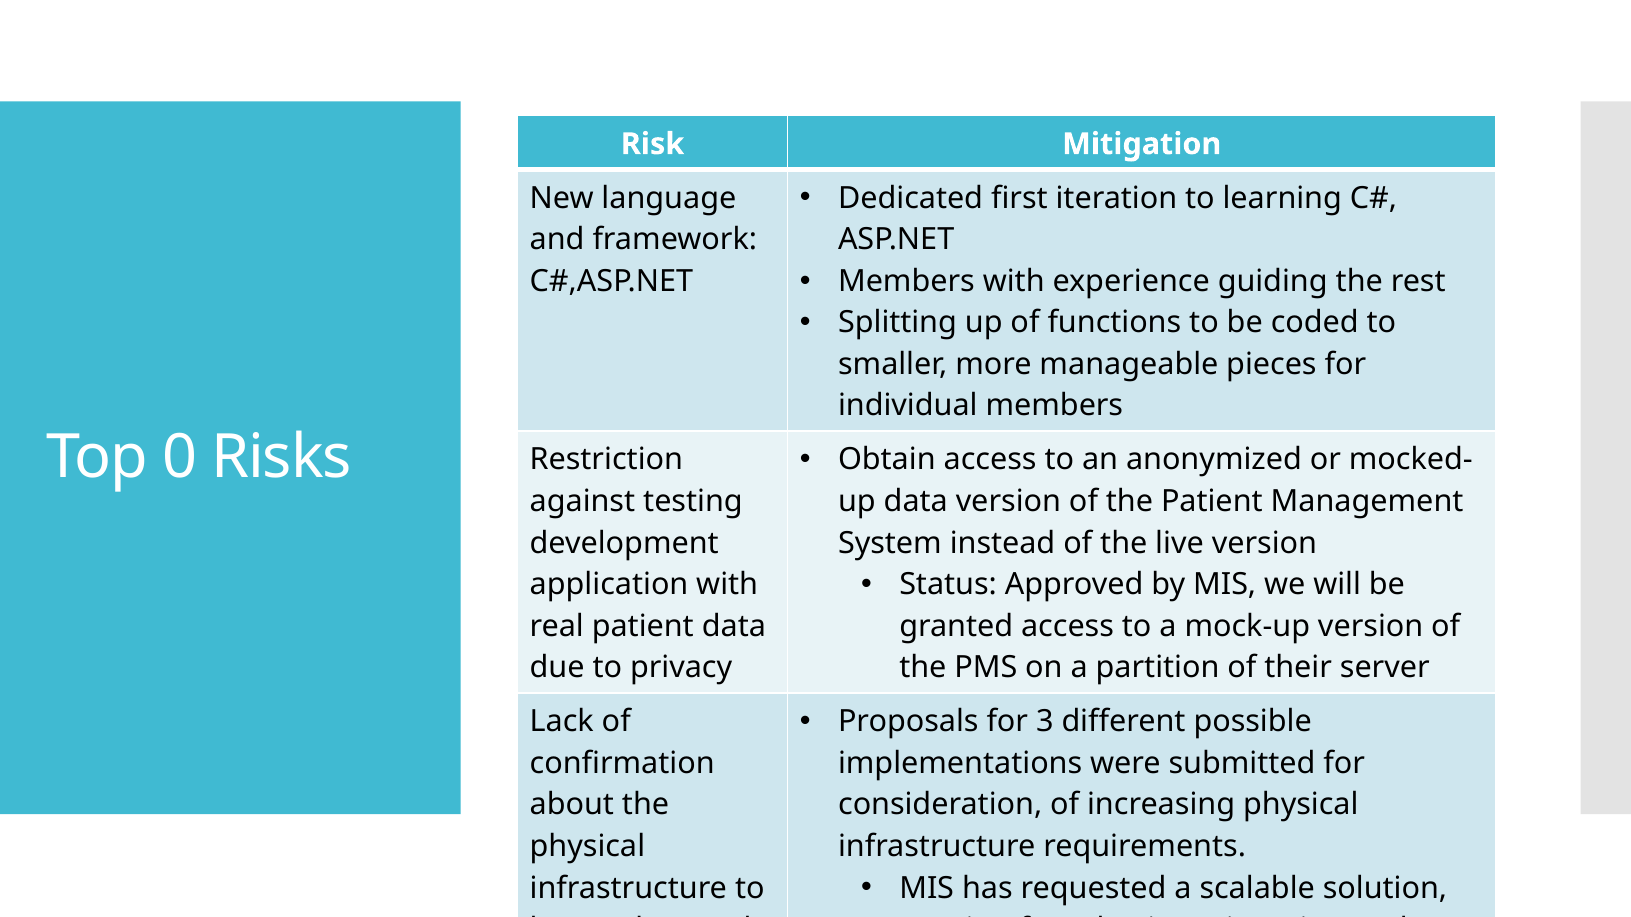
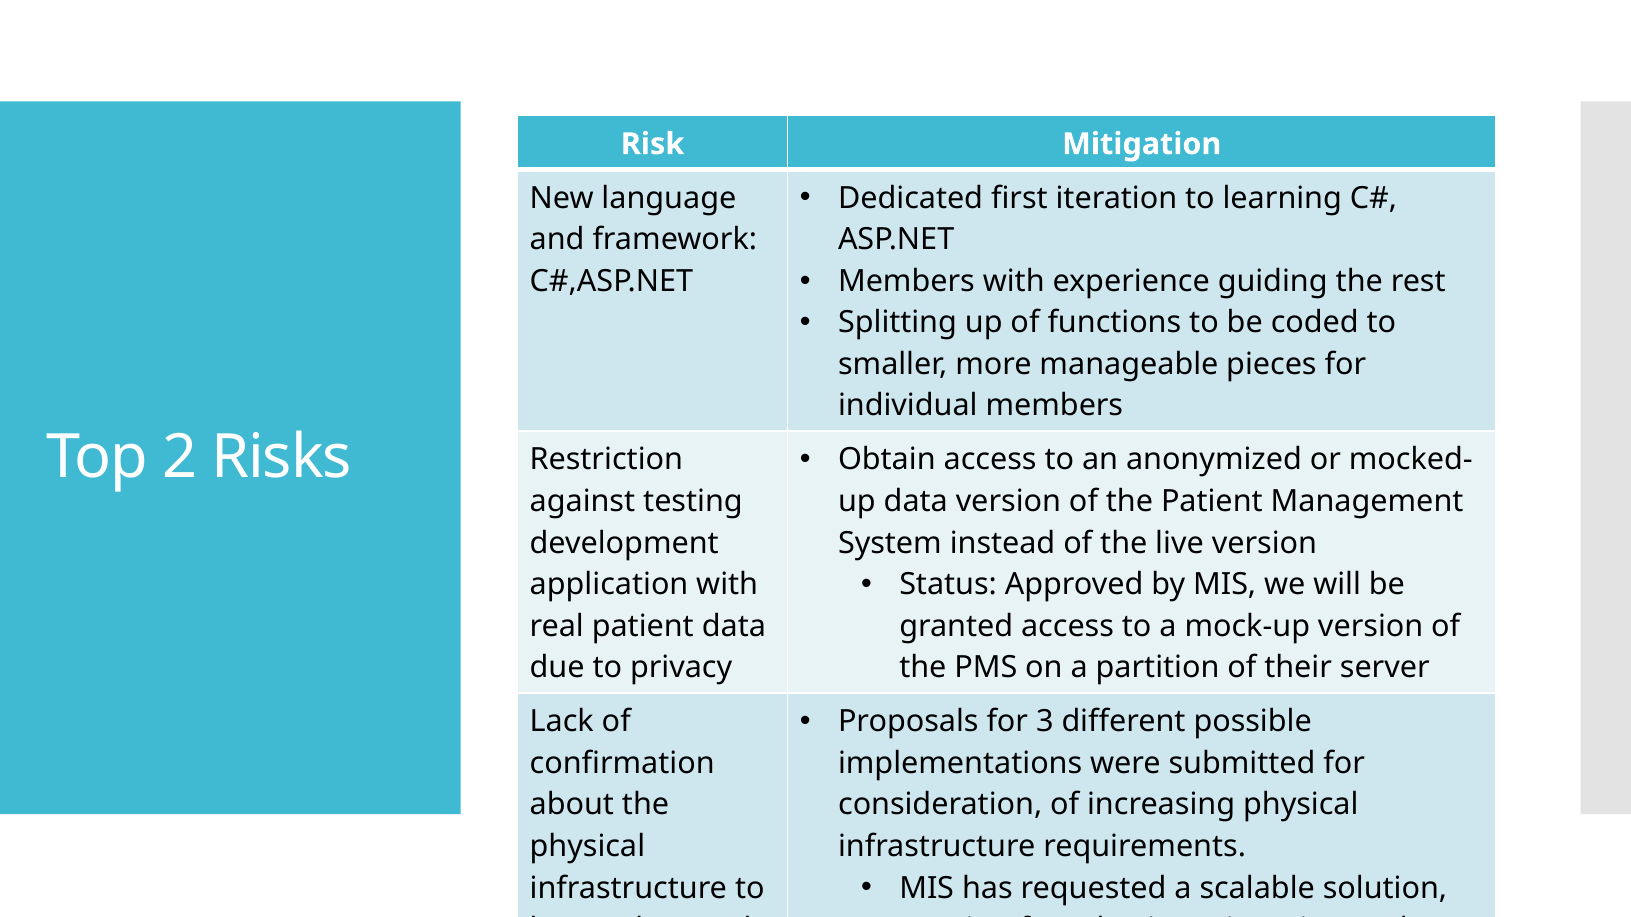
0: 0 -> 2
